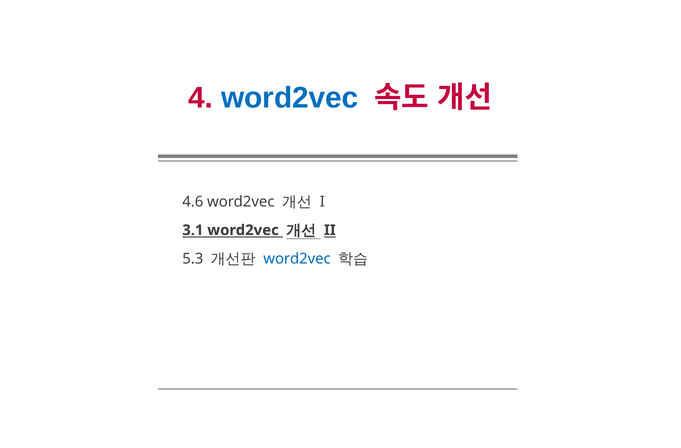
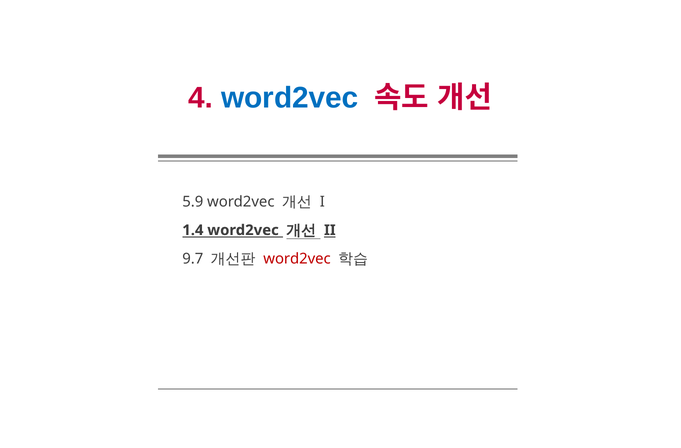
4.6: 4.6 -> 5.9
3.1: 3.1 -> 1.4
5.3: 5.3 -> 9.7
word2vec at (297, 258) colour: blue -> red
